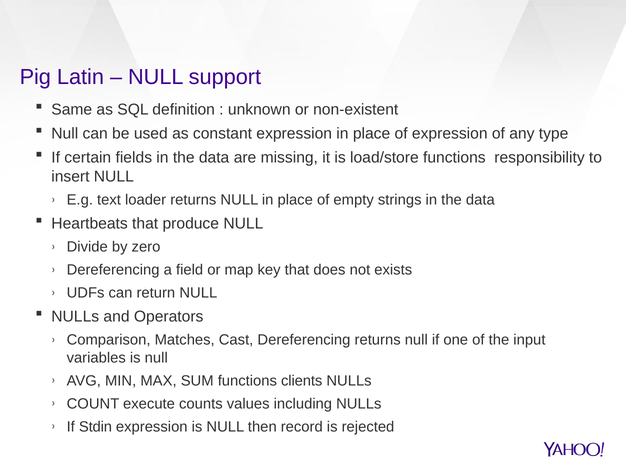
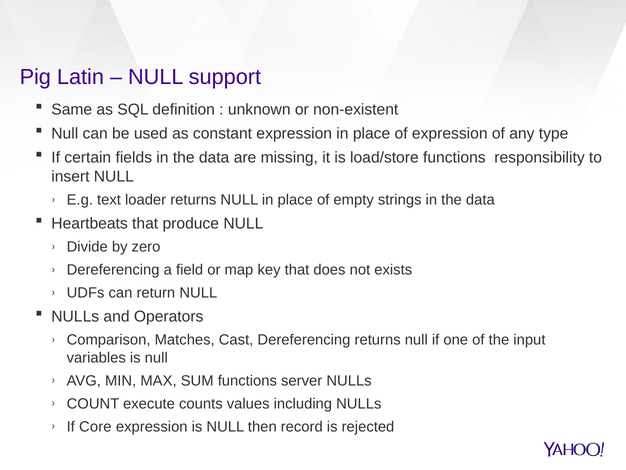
clients: clients -> server
Stdin: Stdin -> Core
